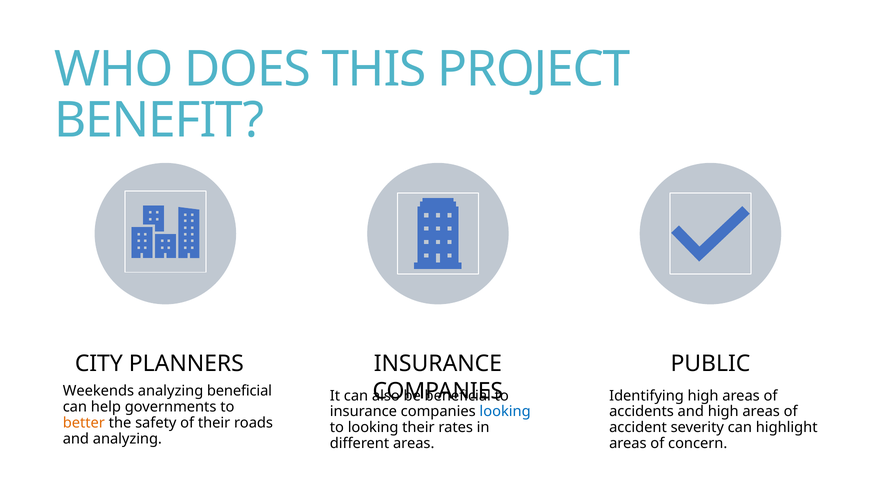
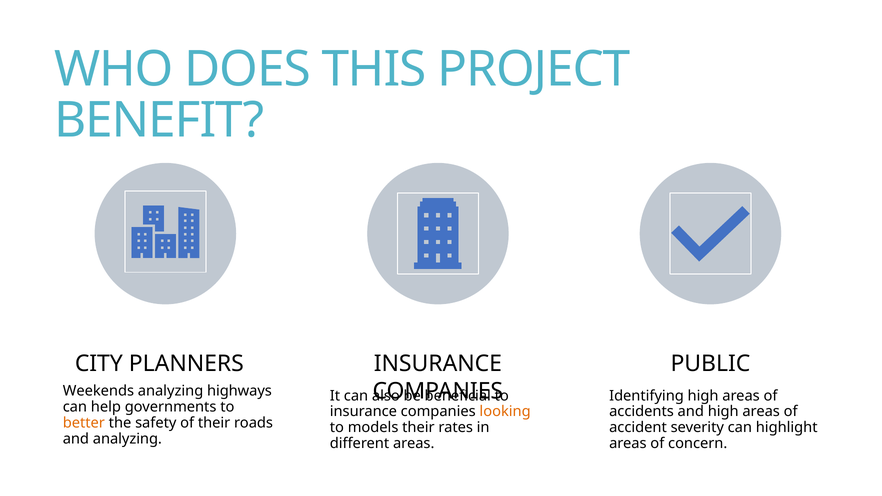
analyzing beneficial: beneficial -> highways
looking at (505, 412) colour: blue -> orange
to looking: looking -> models
